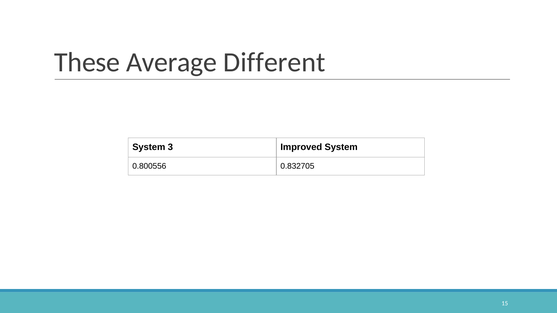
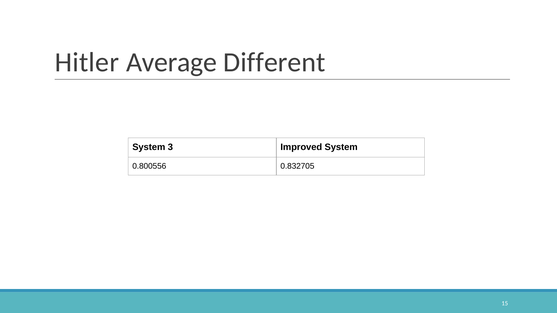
These: These -> Hitler
